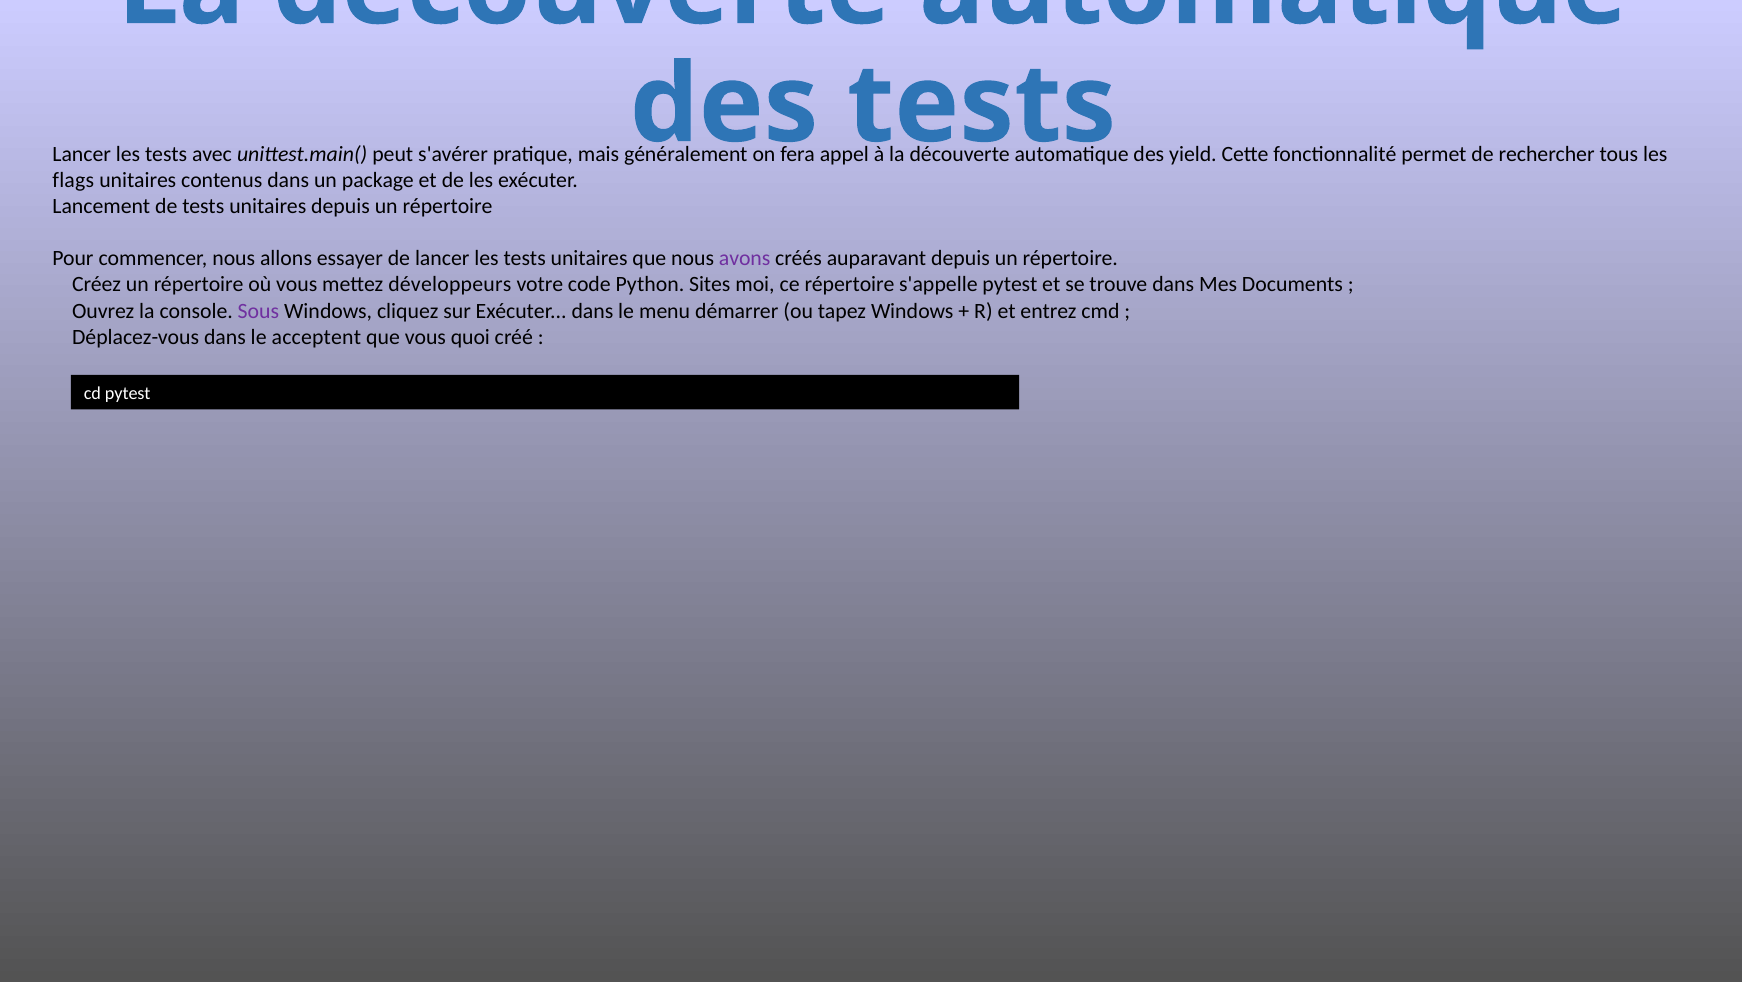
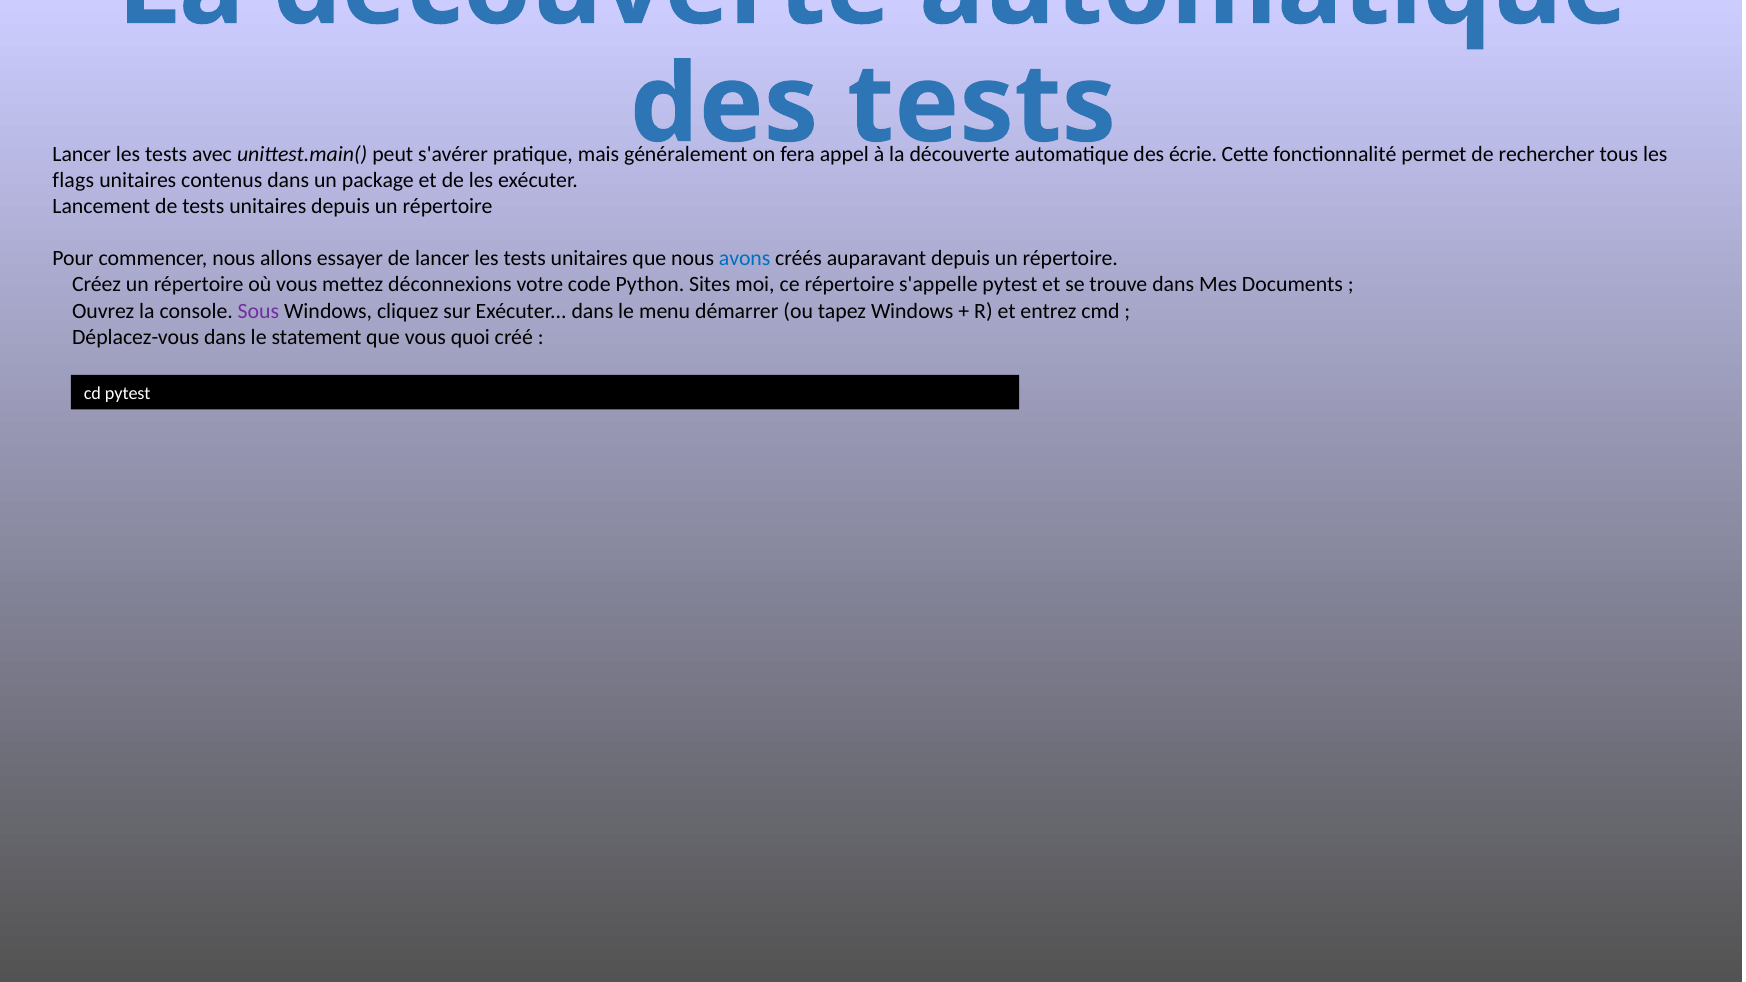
yield: yield -> écrie
avons colour: purple -> blue
développeurs: développeurs -> déconnexions
acceptent: acceptent -> statement
